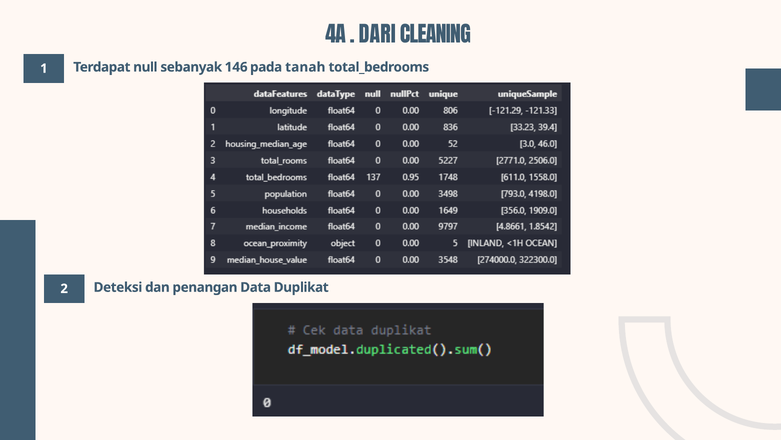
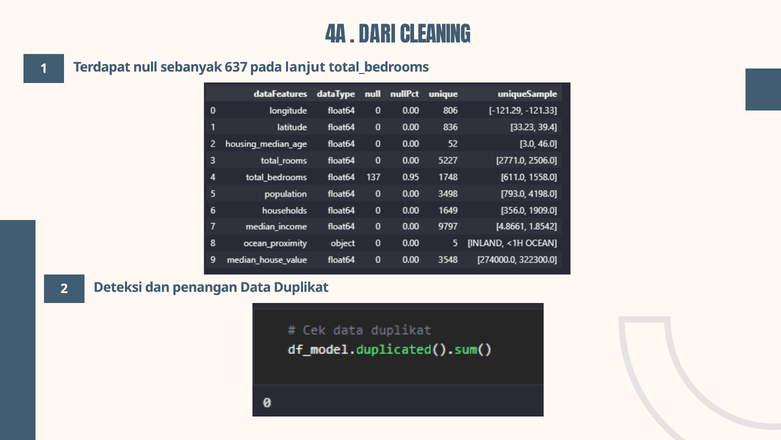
146: 146 -> 637
tanah: tanah -> lanjut
